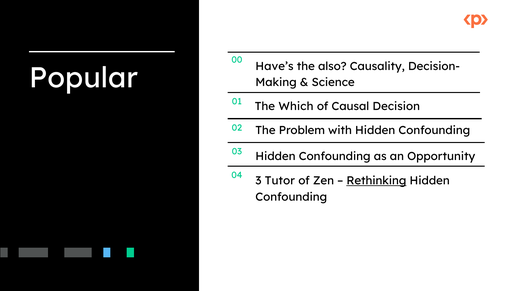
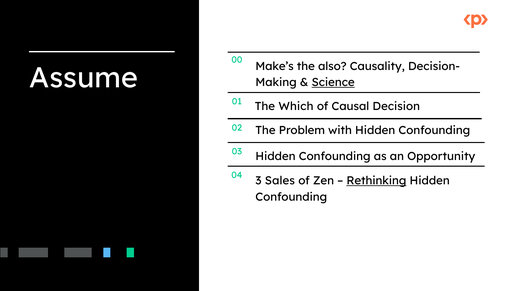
Have’s: Have’s -> Make’s
Popular: Popular -> Assume
Science underline: none -> present
Tutor: Tutor -> Sales
